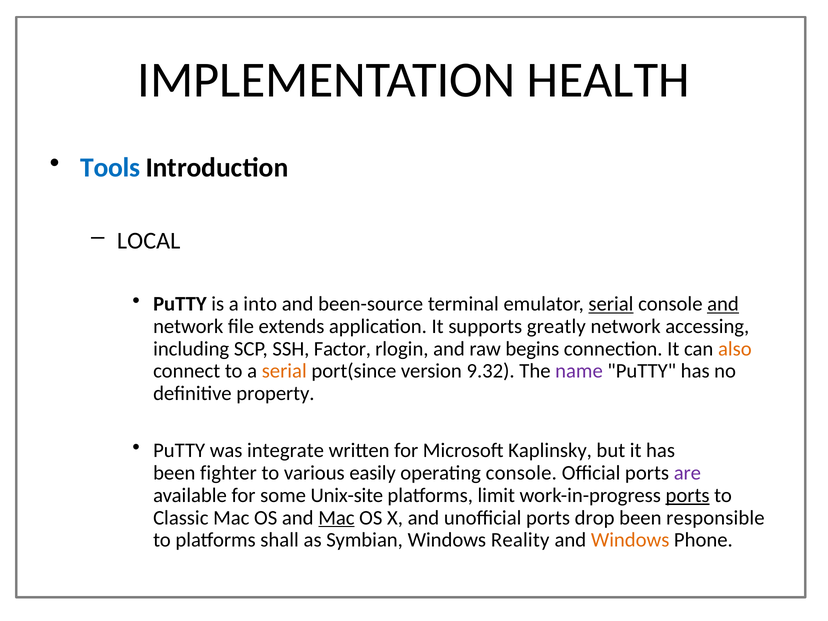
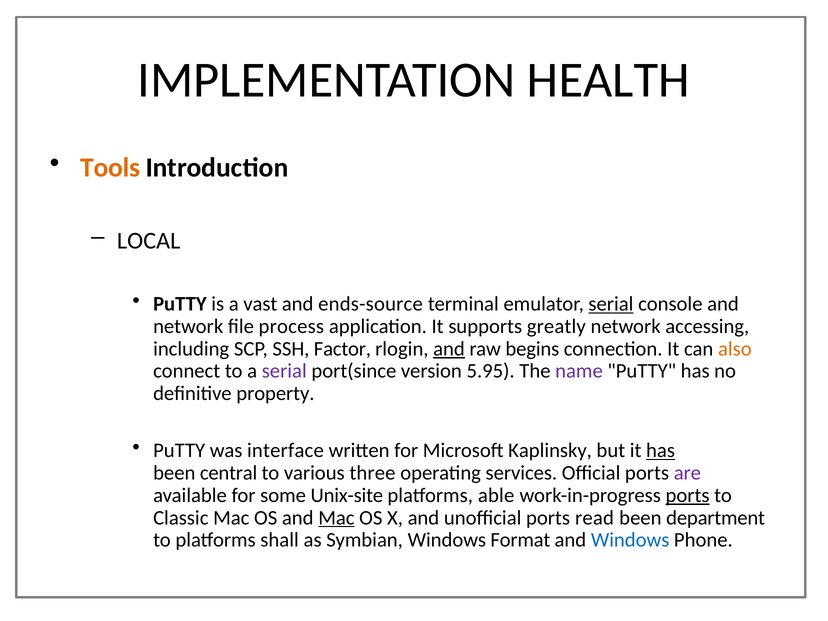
Tools colour: blue -> orange
into: into -> vast
been-source: been-source -> ends-source
and at (723, 304) underline: present -> none
extends: extends -> process
and at (449, 349) underline: none -> present
serial at (284, 371) colour: orange -> purple
9.32: 9.32 -> 5.95
integrate: integrate -> interface
has at (661, 451) underline: none -> present
fighter: fighter -> central
easily: easily -> three
operating console: console -> services
limit: limit -> able
drop: drop -> read
responsible: responsible -> department
Reality: Reality -> Format
Windows at (630, 540) colour: orange -> blue
